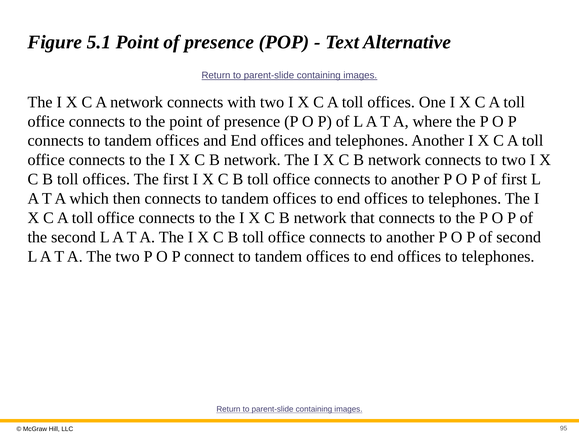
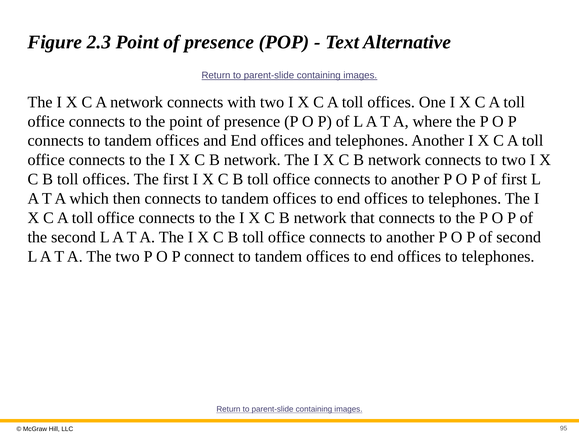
5.1: 5.1 -> 2.3
